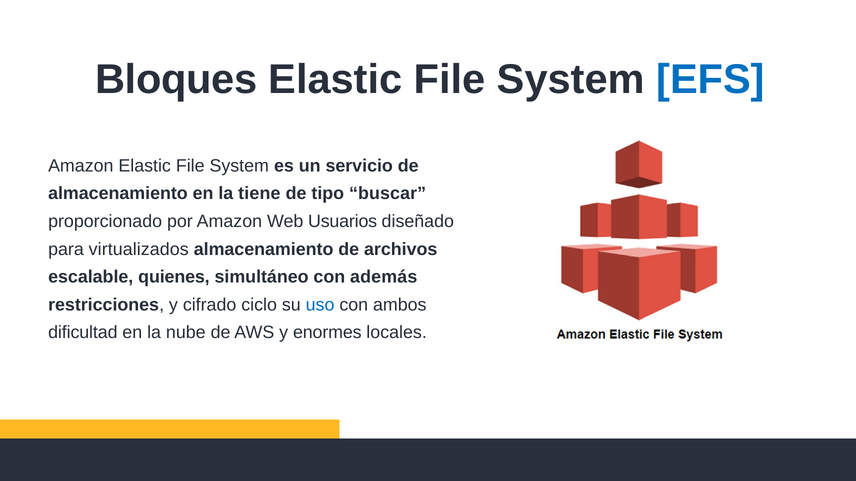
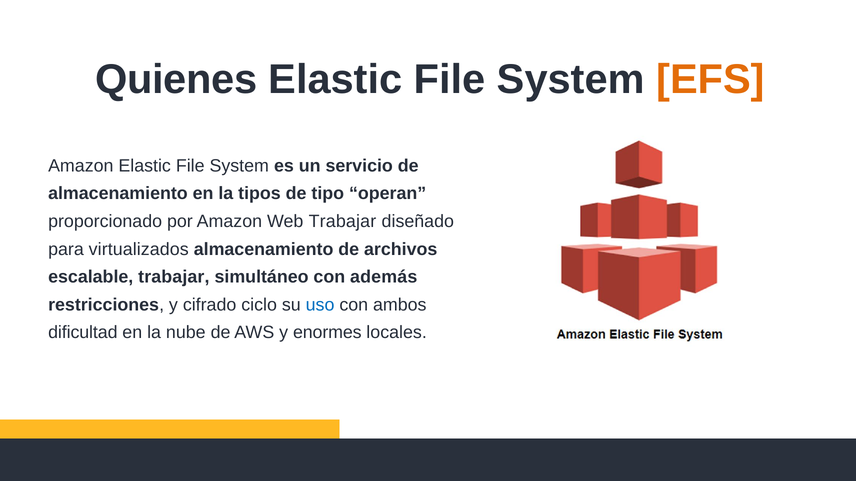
Bloques: Bloques -> Quienes
EFS colour: blue -> orange
tiene: tiene -> tipos
buscar: buscar -> operan
Web Usuarios: Usuarios -> Trabajar
escalable quienes: quienes -> trabajar
